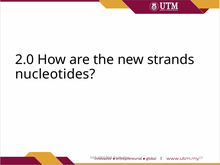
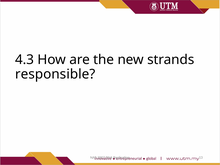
2.0: 2.0 -> 4.3
nucleotides: nucleotides -> responsible
